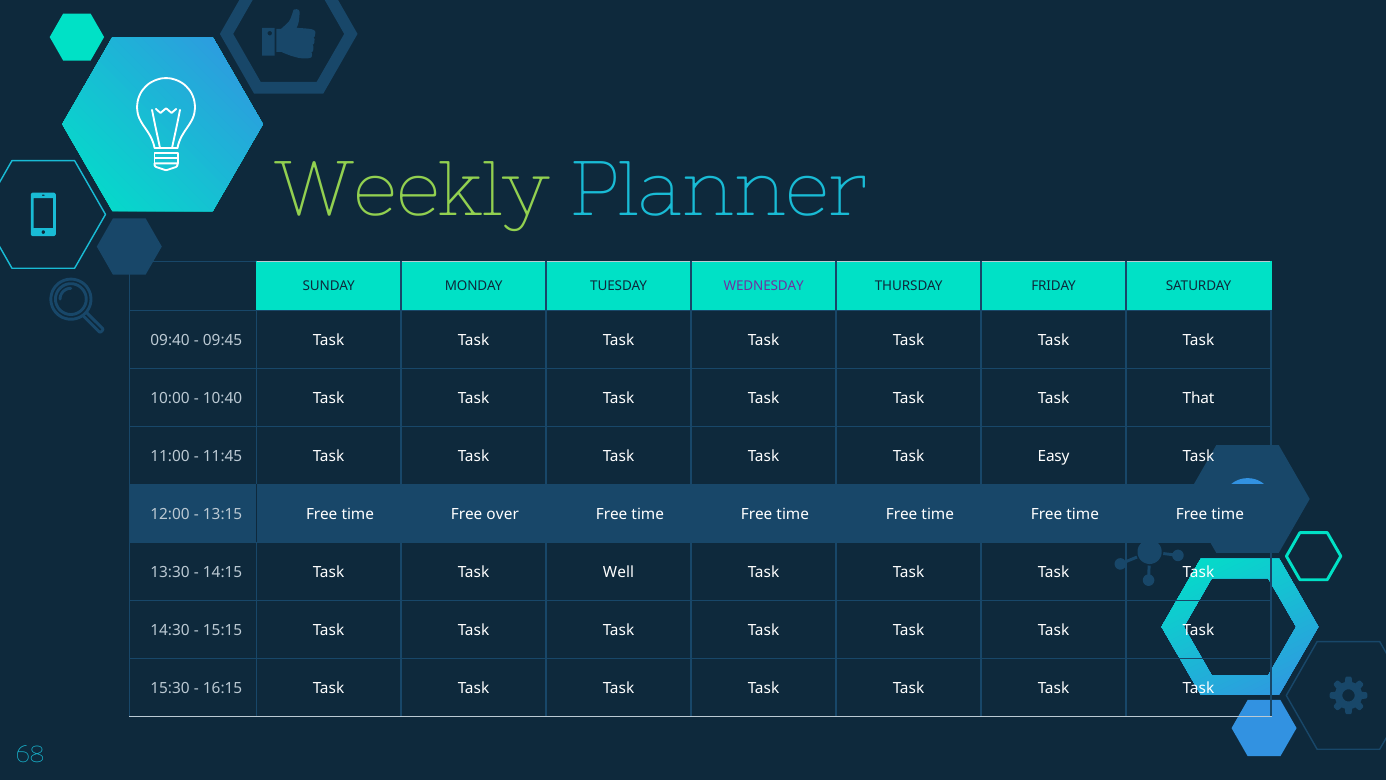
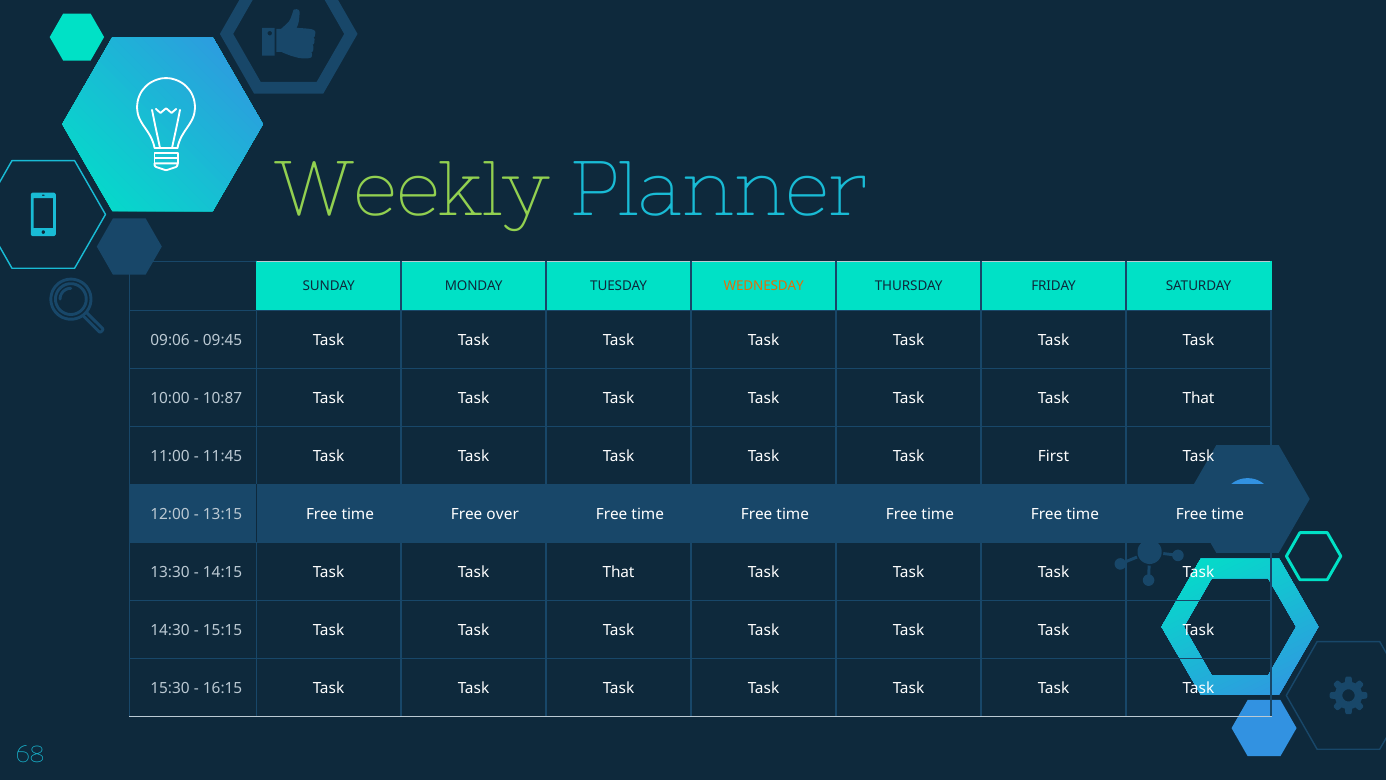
WEDNESDAY colour: purple -> orange
09:40: 09:40 -> 09:06
10:40: 10:40 -> 10:87
Easy: Easy -> First
14:15 Task Task Well: Well -> That
